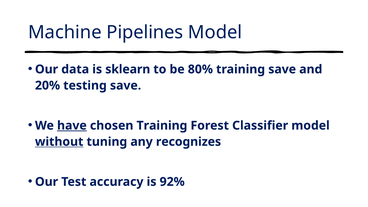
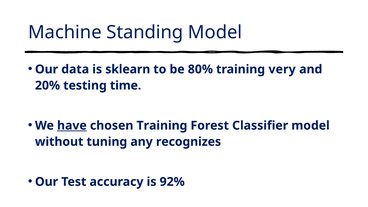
Pipelines: Pipelines -> Standing
training save: save -> very
testing save: save -> time
without underline: present -> none
